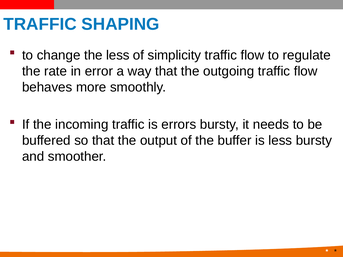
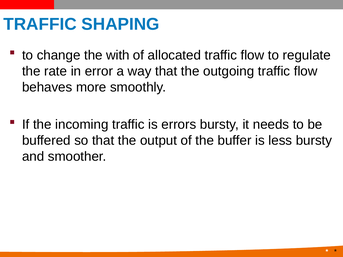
the less: less -> with
simplicity: simplicity -> allocated
